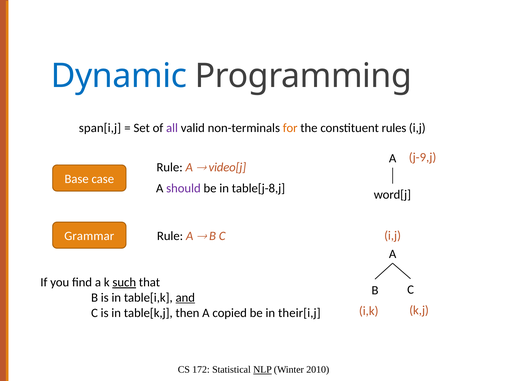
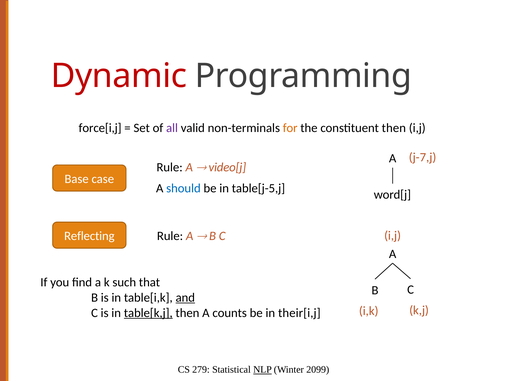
Dynamic colour: blue -> red
span[i,j: span[i,j -> force[i,j
constituent rules: rules -> then
j-9,j: j-9,j -> j-7,j
should colour: purple -> blue
table[j-8,j: table[j-8,j -> table[j-5,j
Grammar: Grammar -> Reflecting
such underline: present -> none
table[k,j underline: none -> present
copied: copied -> counts
172: 172 -> 279
2010: 2010 -> 2099
